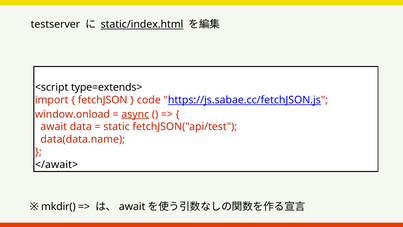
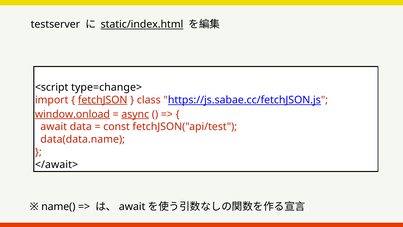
type=extends>: type=extends> -> type=change>
fetchJSON underline: none -> present
code: code -> class
window.onload underline: none -> present
static: static -> const
mkdir(: mkdir( -> name(
